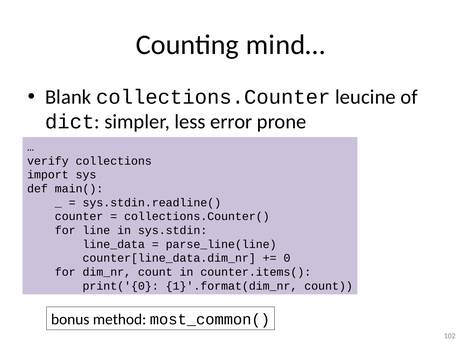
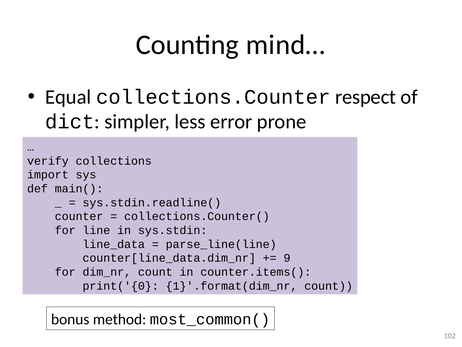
Blank: Blank -> Equal
leucine: leucine -> respect
0: 0 -> 9
